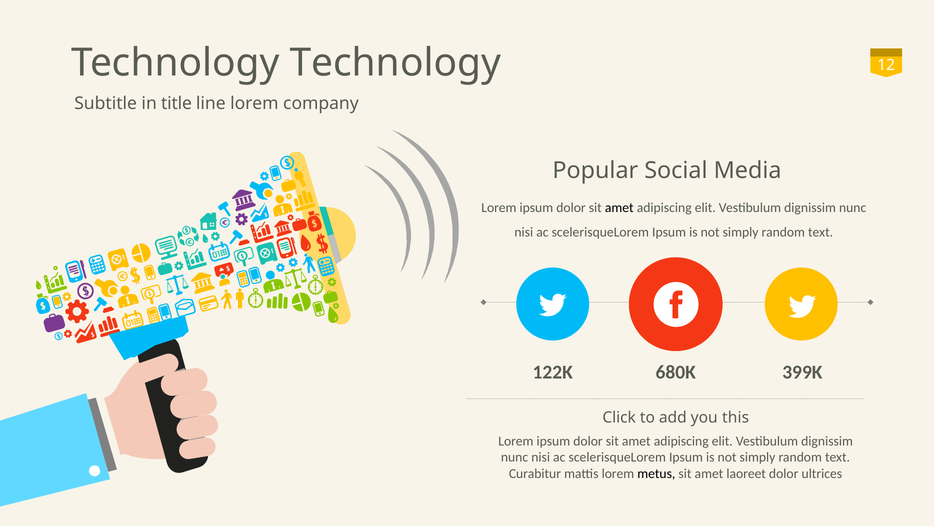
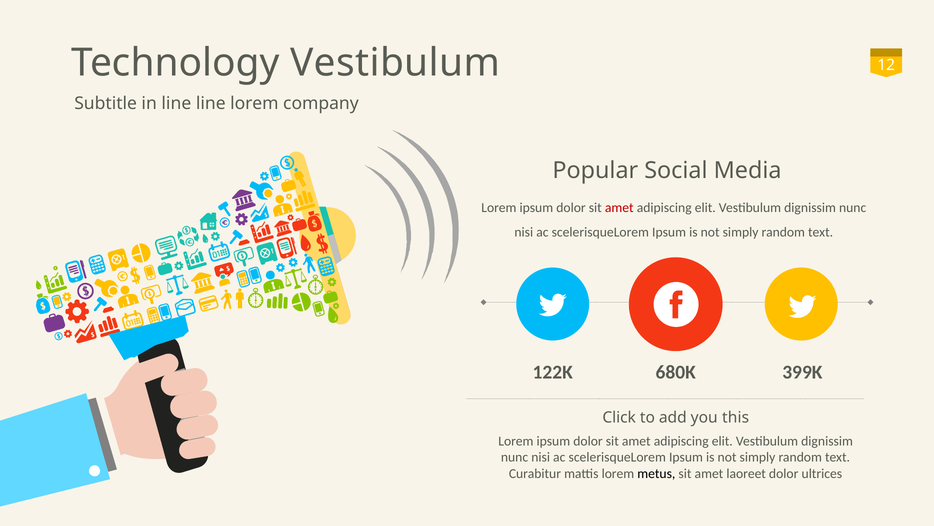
Technology Technology: Technology -> Vestibulum
in title: title -> line
amet at (619, 207) colour: black -> red
